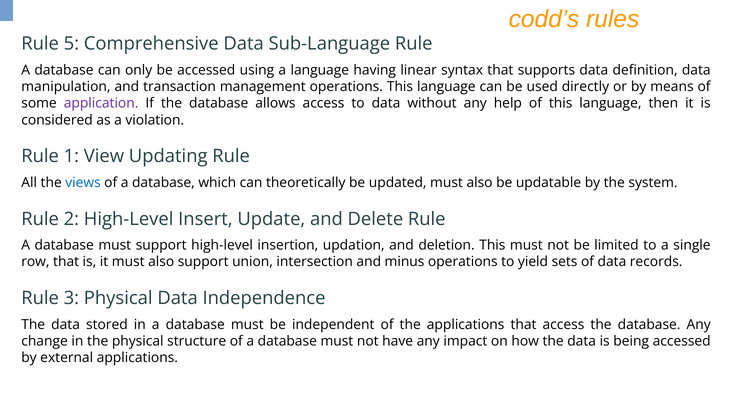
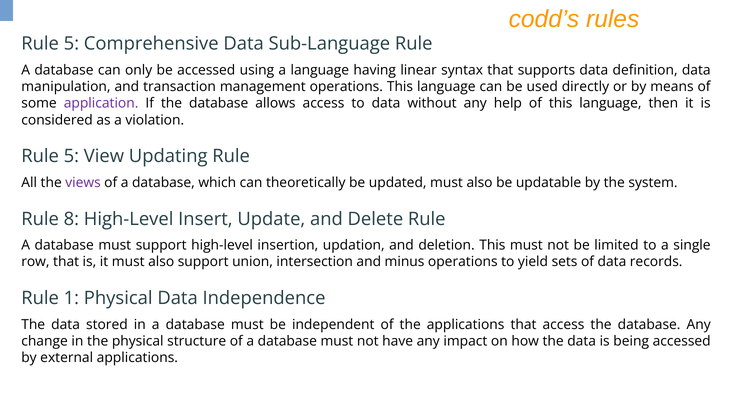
1 at (71, 156): 1 -> 5
views colour: blue -> purple
2: 2 -> 8
3: 3 -> 1
